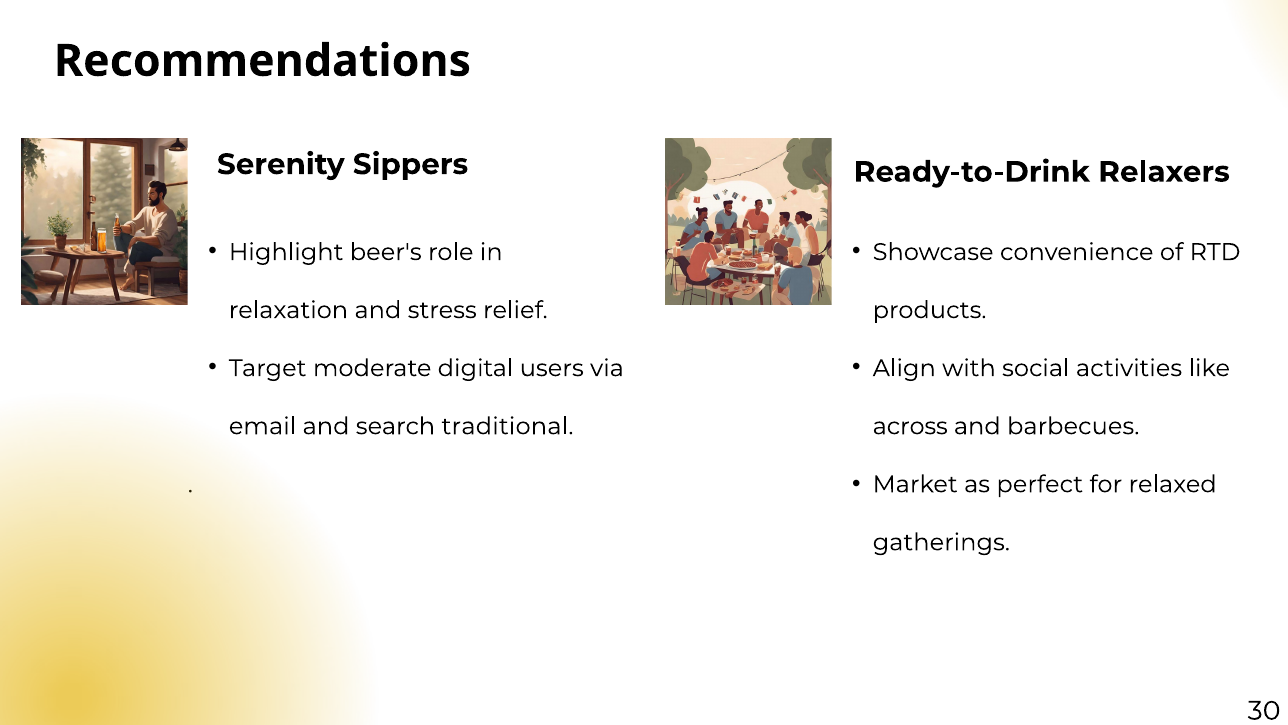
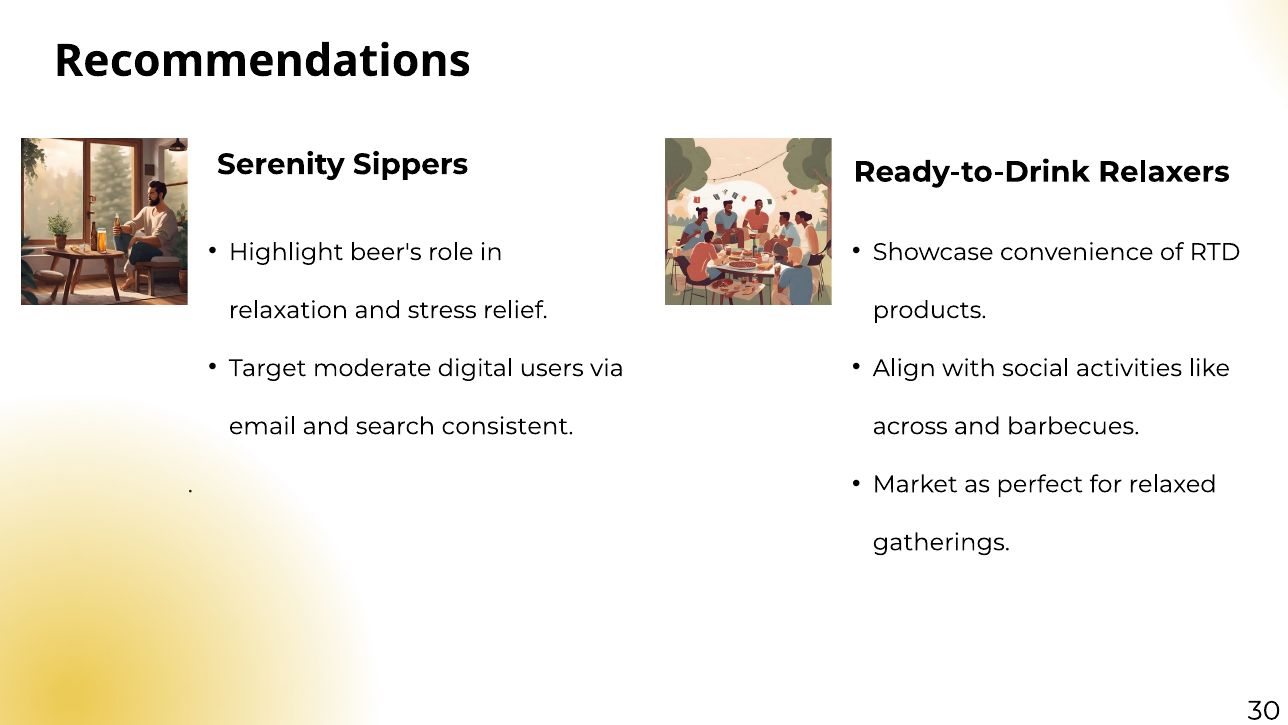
traditional: traditional -> consistent
